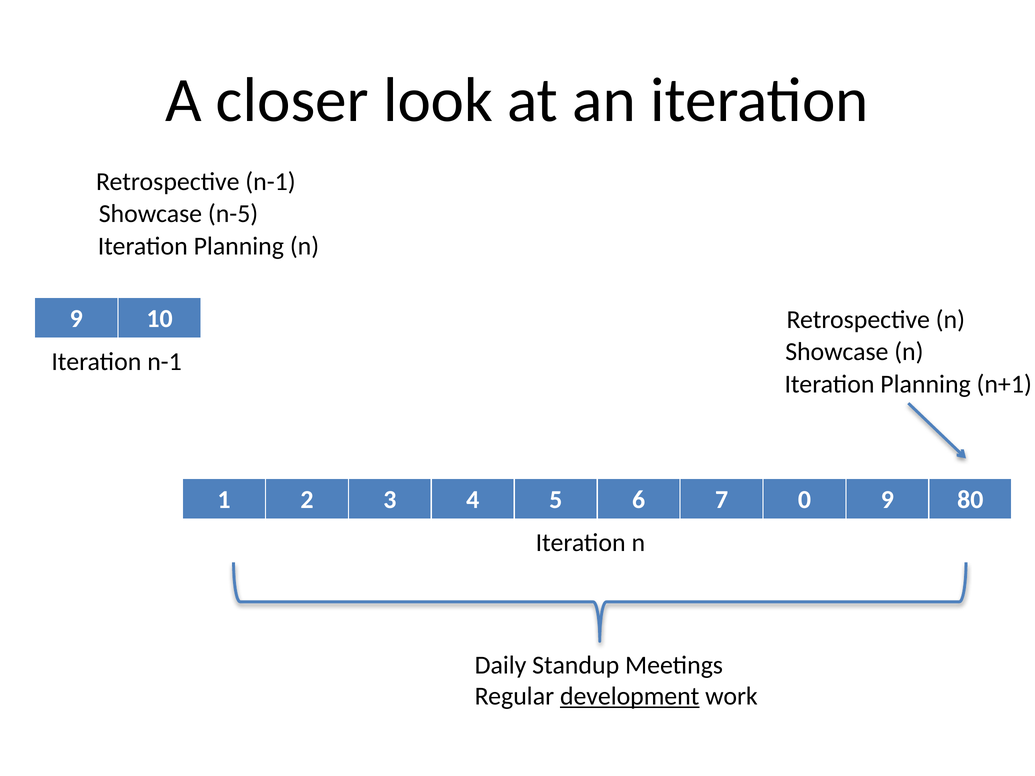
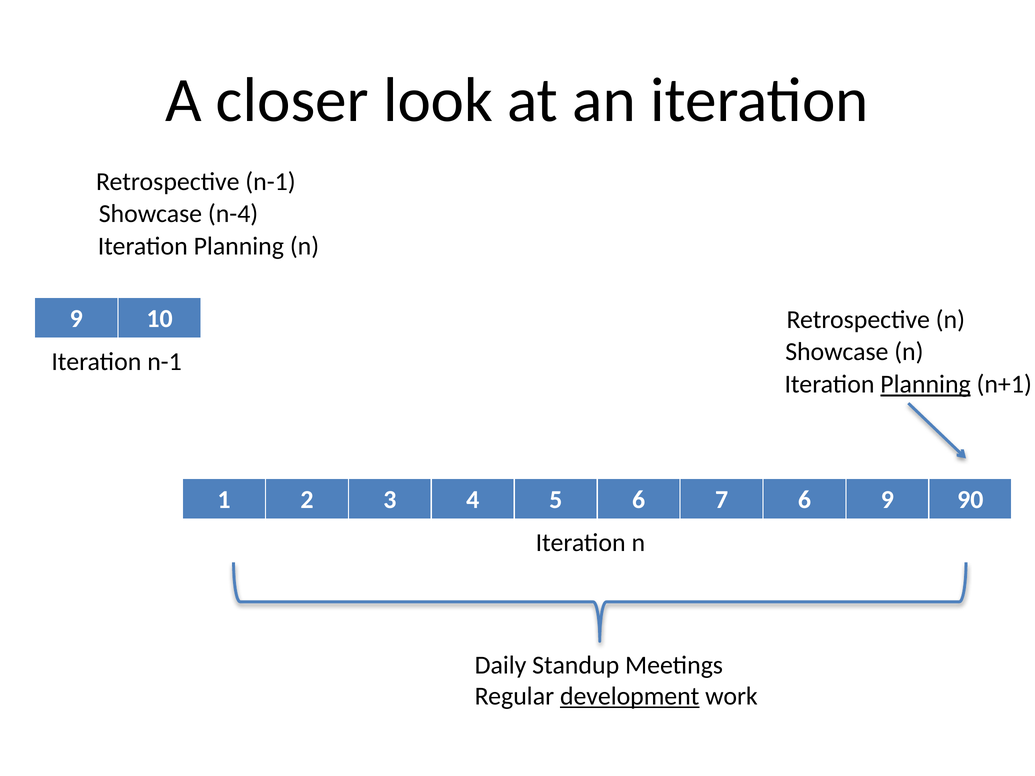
n-5: n-5 -> n-4
Planning at (926, 385) underline: none -> present
7 0: 0 -> 6
80: 80 -> 90
